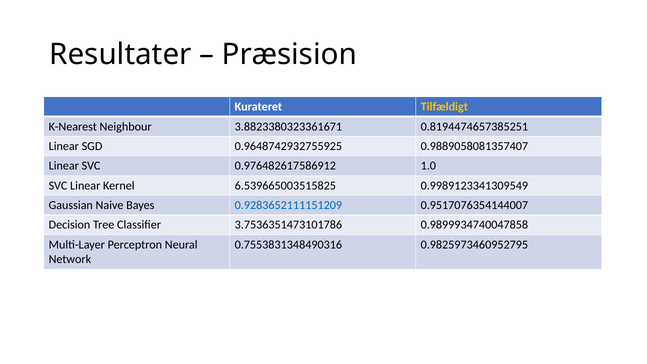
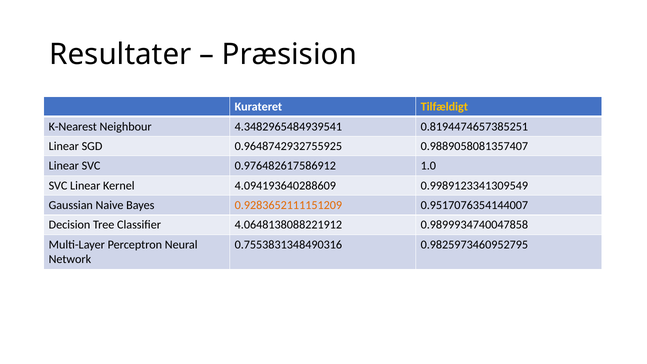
3.8823380323361671: 3.8823380323361671 -> 4.3482965484939541
6.539665003515825: 6.539665003515825 -> 4.094193640288609
0.9283652111151209 colour: blue -> orange
3.7536351473101786: 3.7536351473101786 -> 4.0648138088221912
